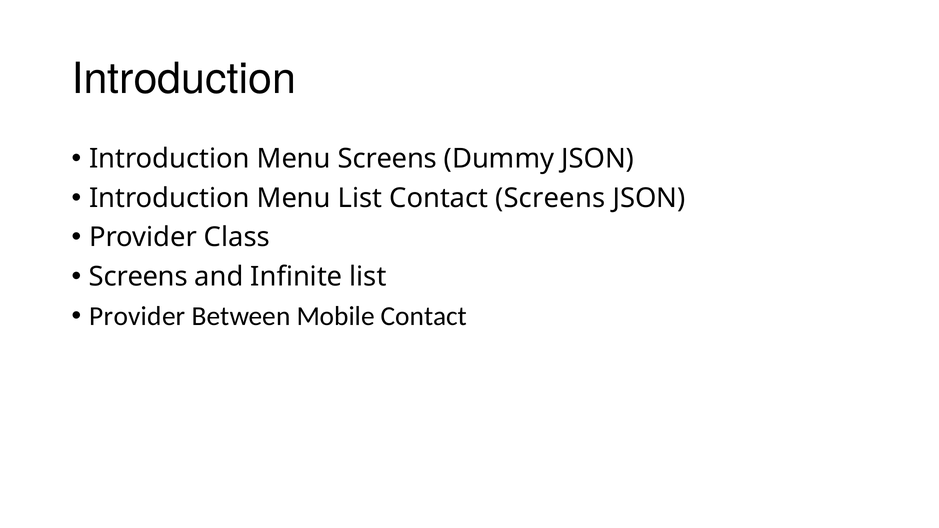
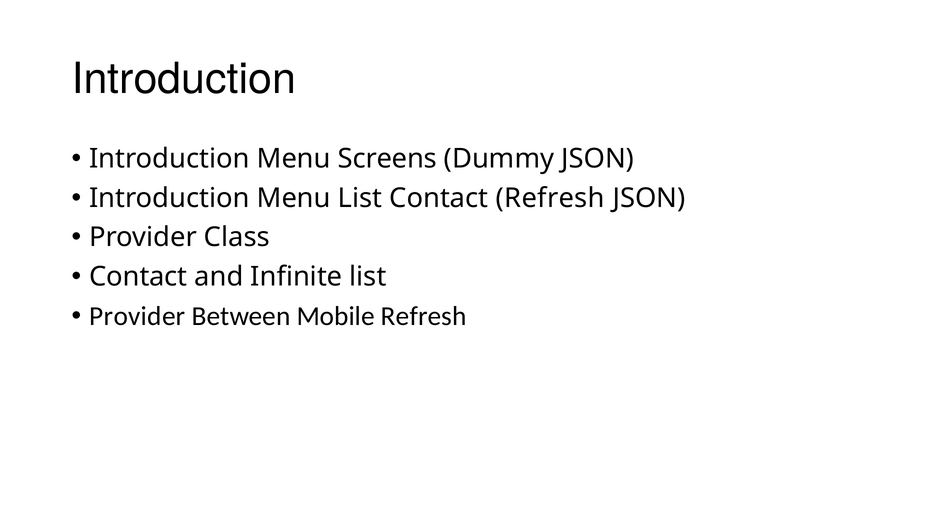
Contact Screens: Screens -> Refresh
Screens at (138, 277): Screens -> Contact
Mobile Contact: Contact -> Refresh
